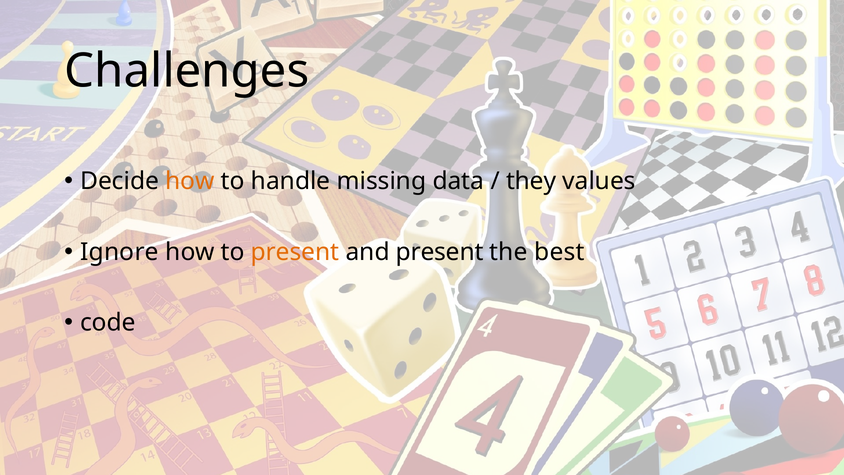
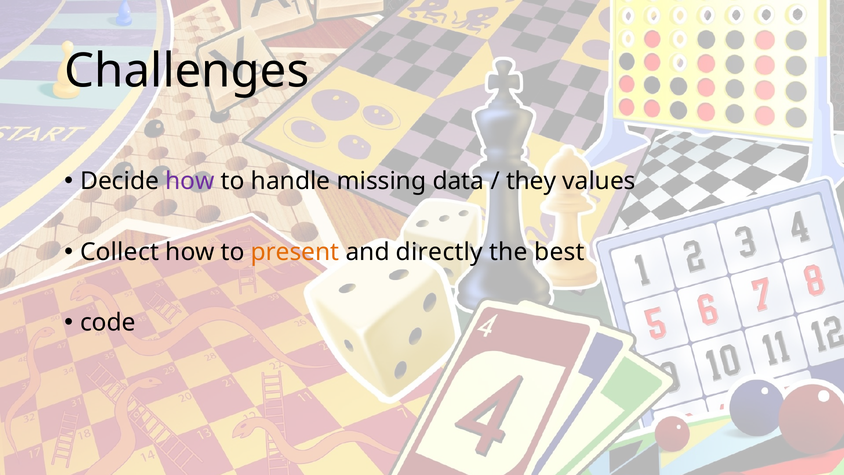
how at (190, 181) colour: orange -> purple
Ignore: Ignore -> Collect
and present: present -> directly
